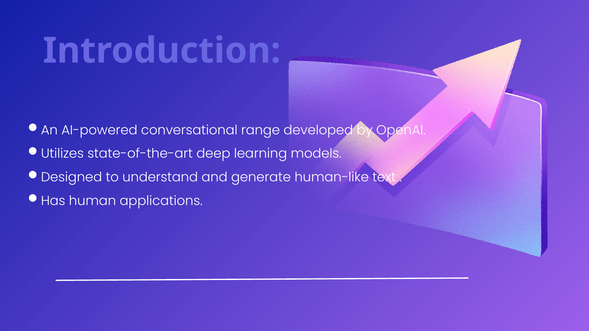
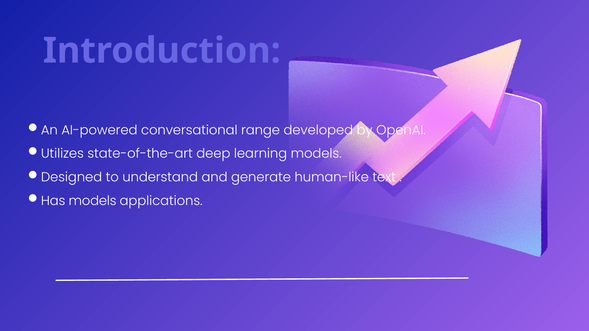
Has human: human -> models
